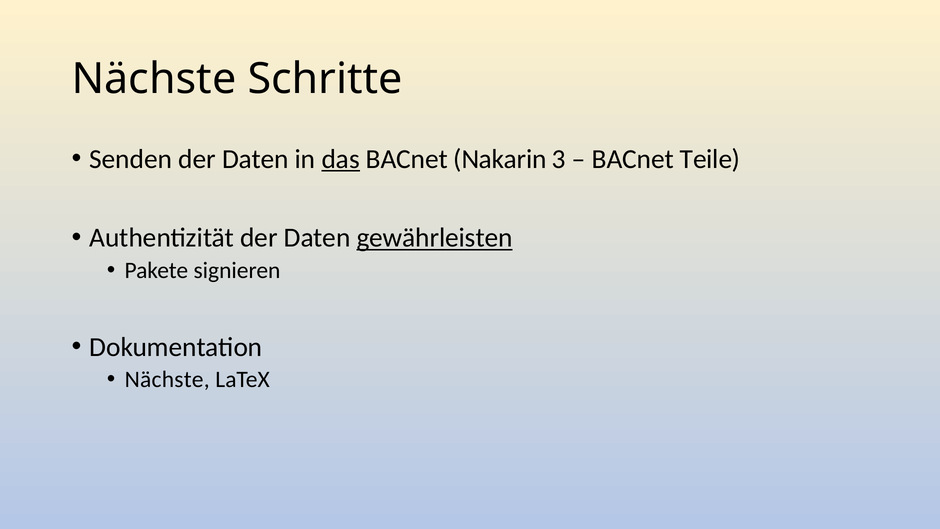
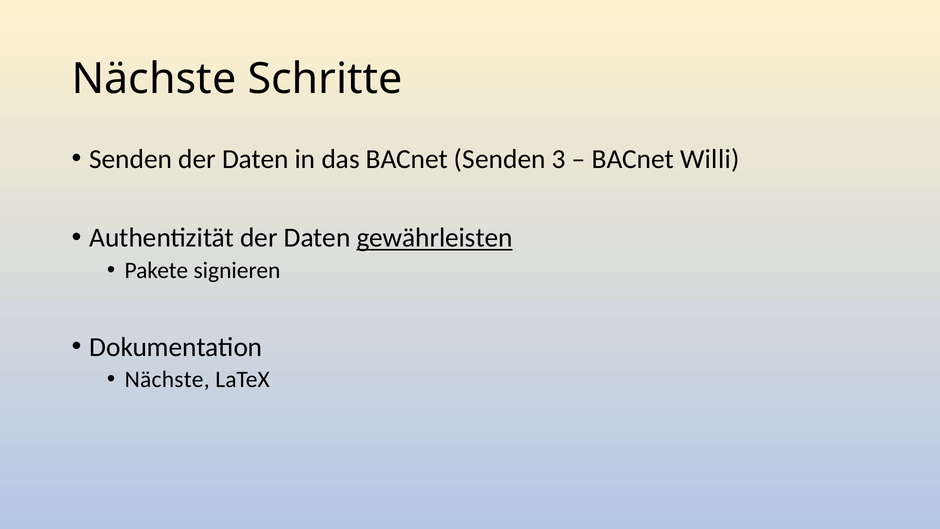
das underline: present -> none
BACnet Nakarin: Nakarin -> Senden
Teile: Teile -> Willi
